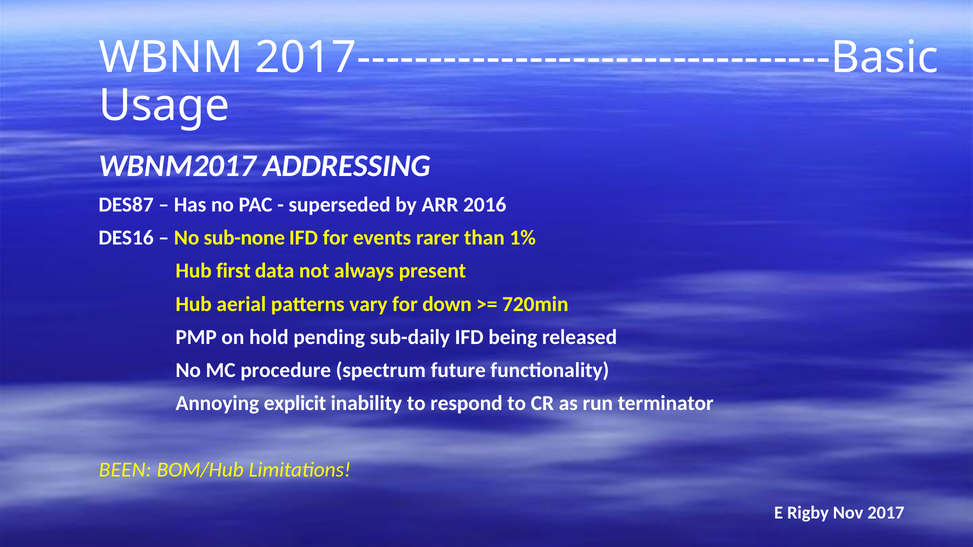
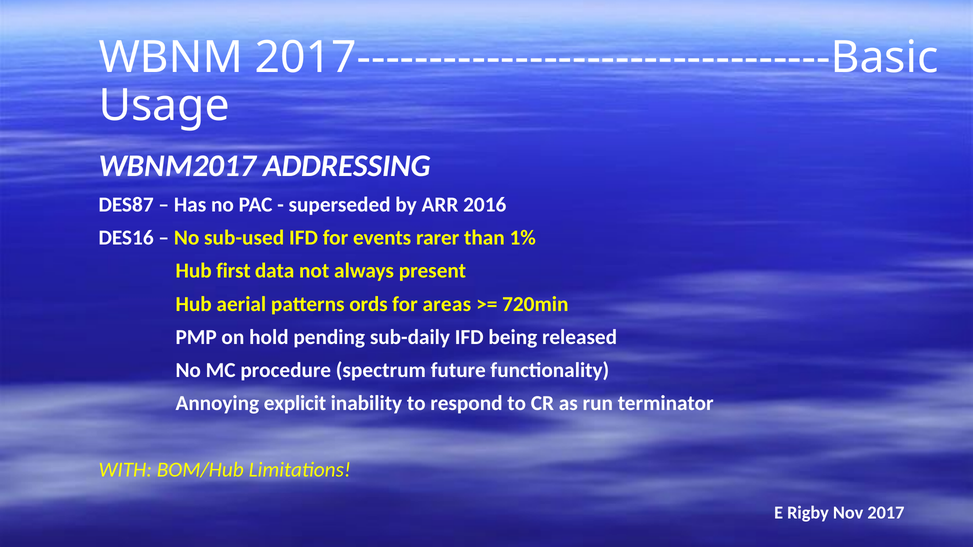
sub-none: sub-none -> sub-used
vary: vary -> ords
down: down -> areas
BEEN: BEEN -> WITH
